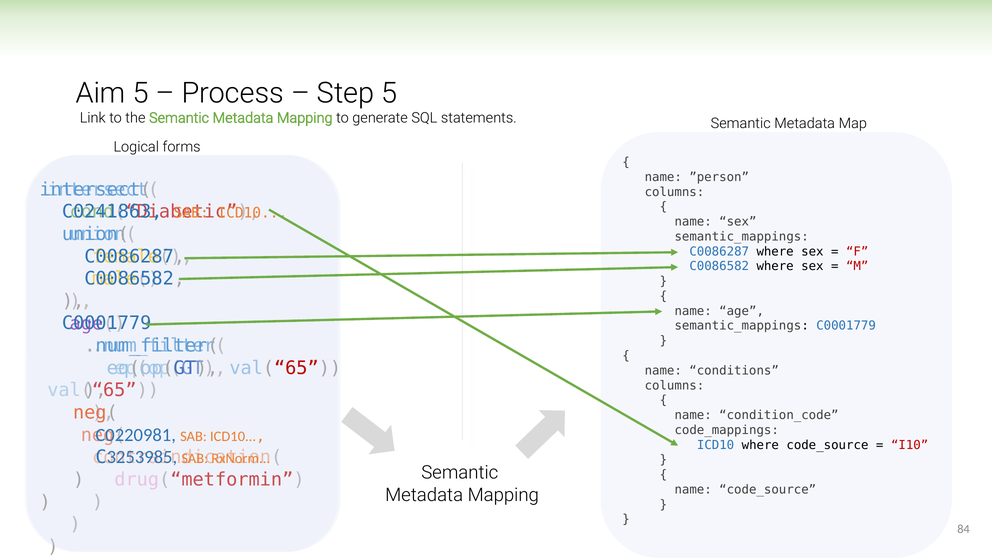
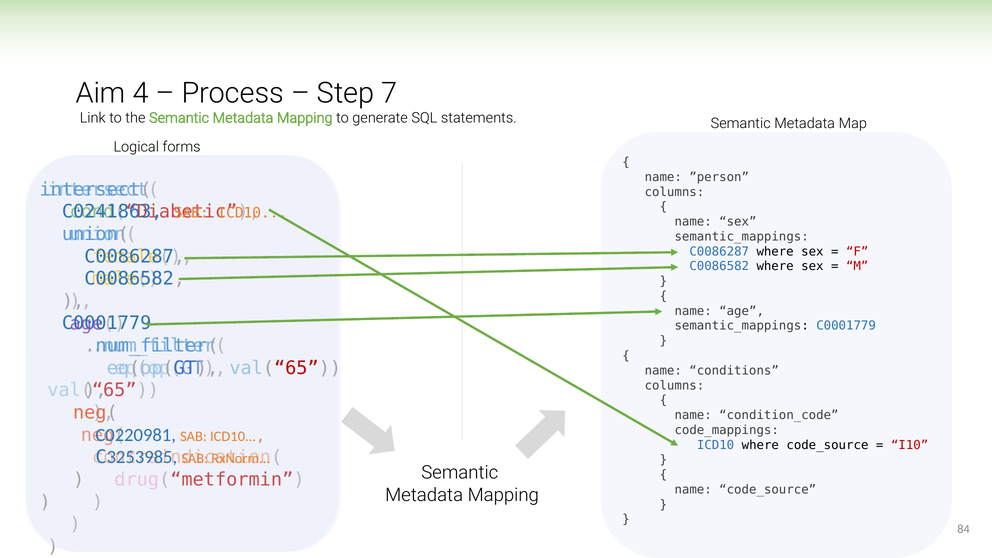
Aim 5: 5 -> 4
Step 5: 5 -> 7
